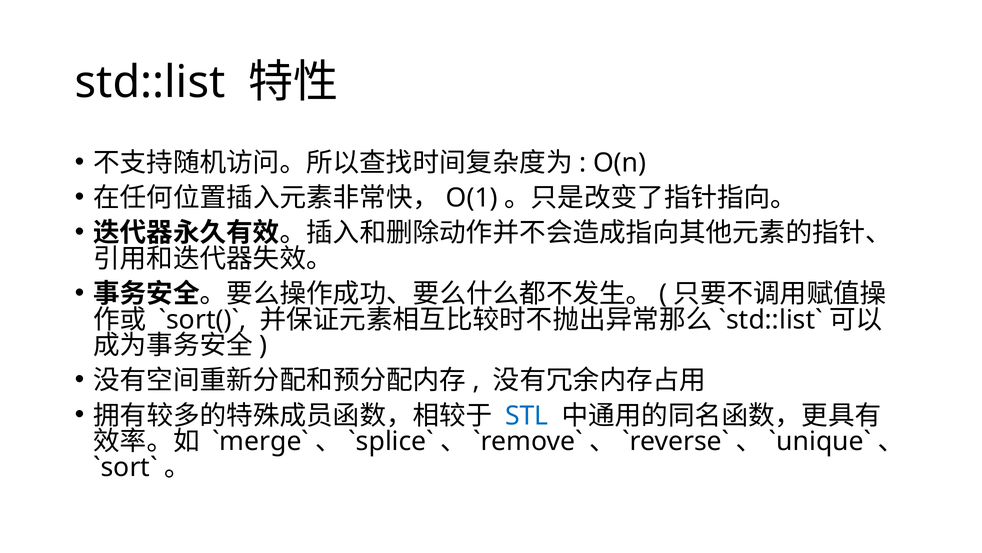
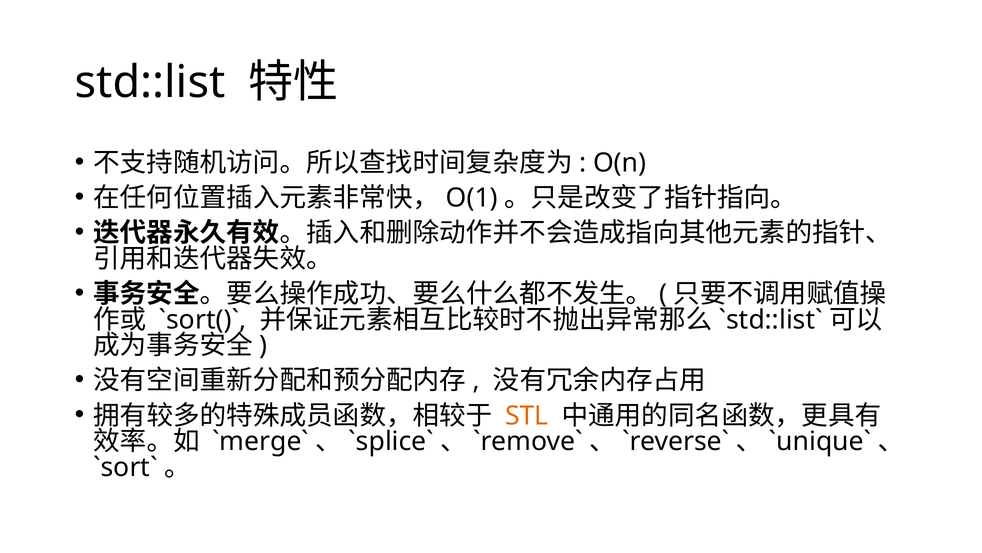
STL colour: blue -> orange
